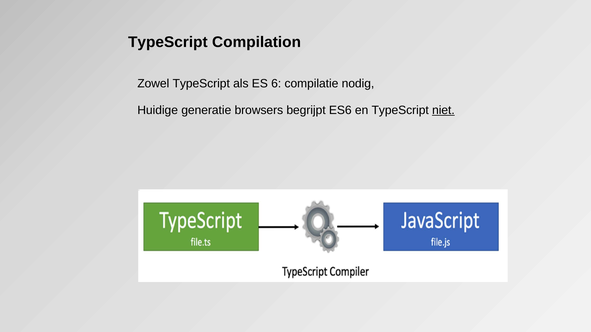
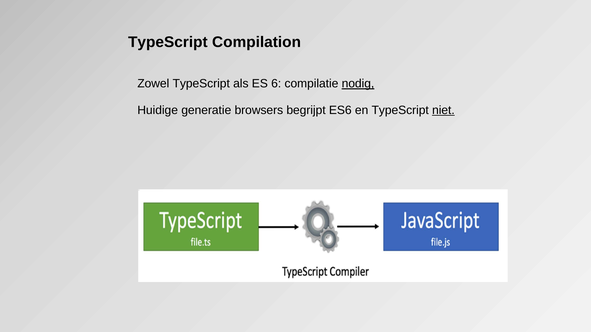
nodig underline: none -> present
